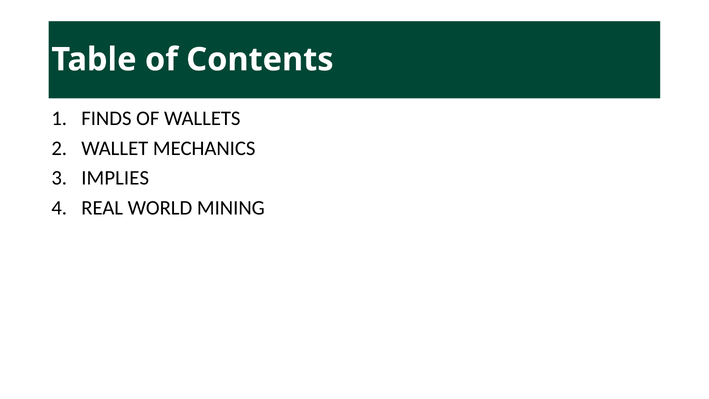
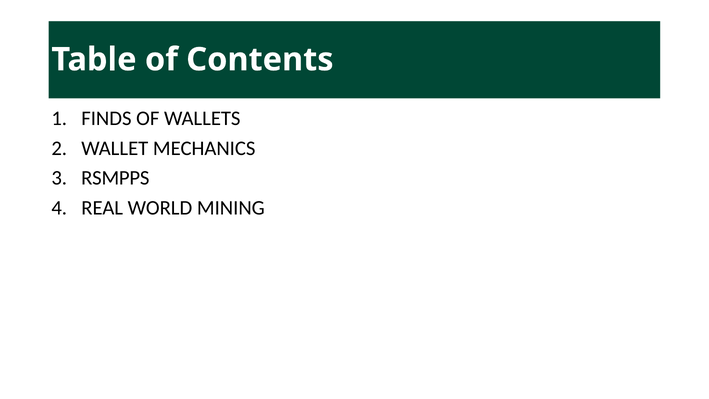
IMPLIES: IMPLIES -> RSMPPS
